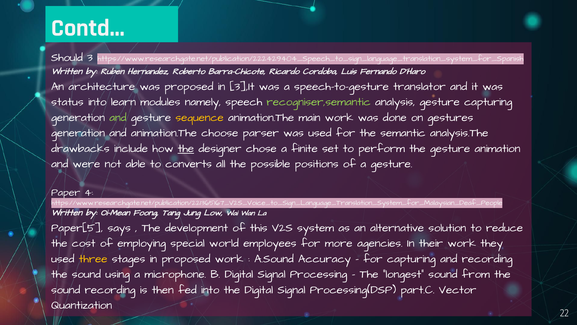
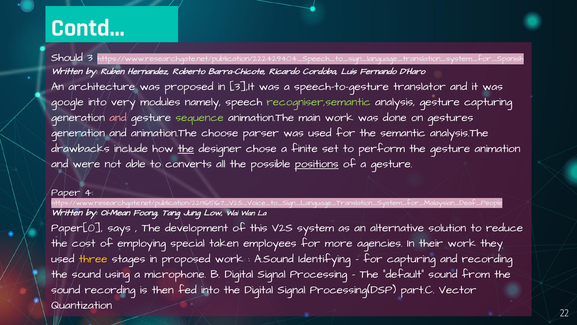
status: status -> google
learn: learn -> very
and at (118, 117) colour: light green -> pink
sequence colour: yellow -> light green
positions underline: none -> present
Paper[5: Paper[5 -> Paper[0
world: world -> taken
Accuracy: Accuracy -> Identifying
longest: longest -> default
